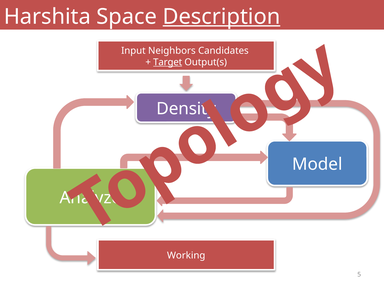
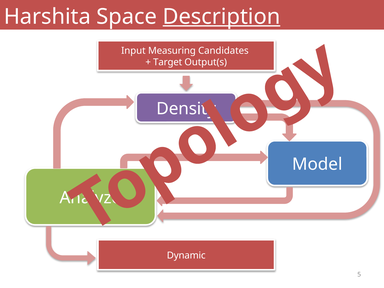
Neighbors: Neighbors -> Measuring
Target underline: present -> none
Working: Working -> Dynamic
